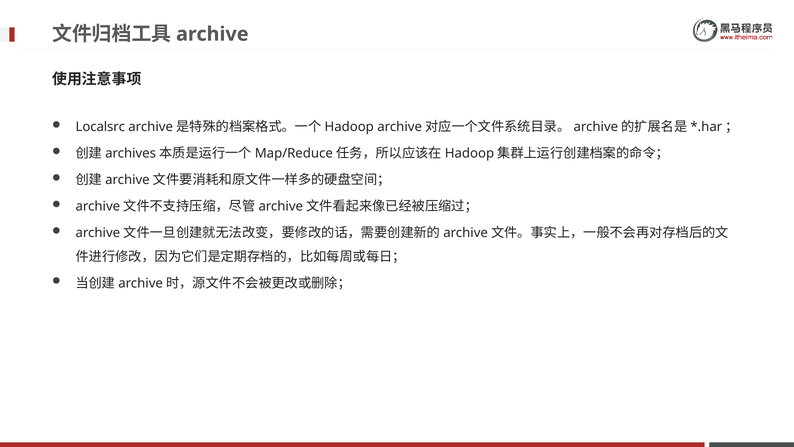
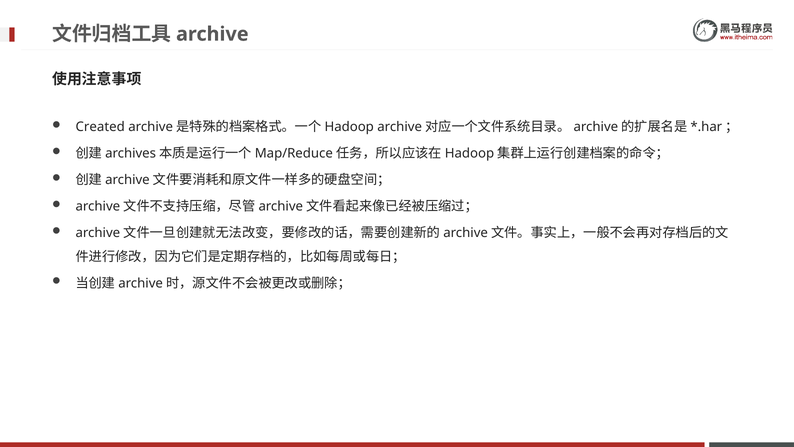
Localsrc: Localsrc -> Created
